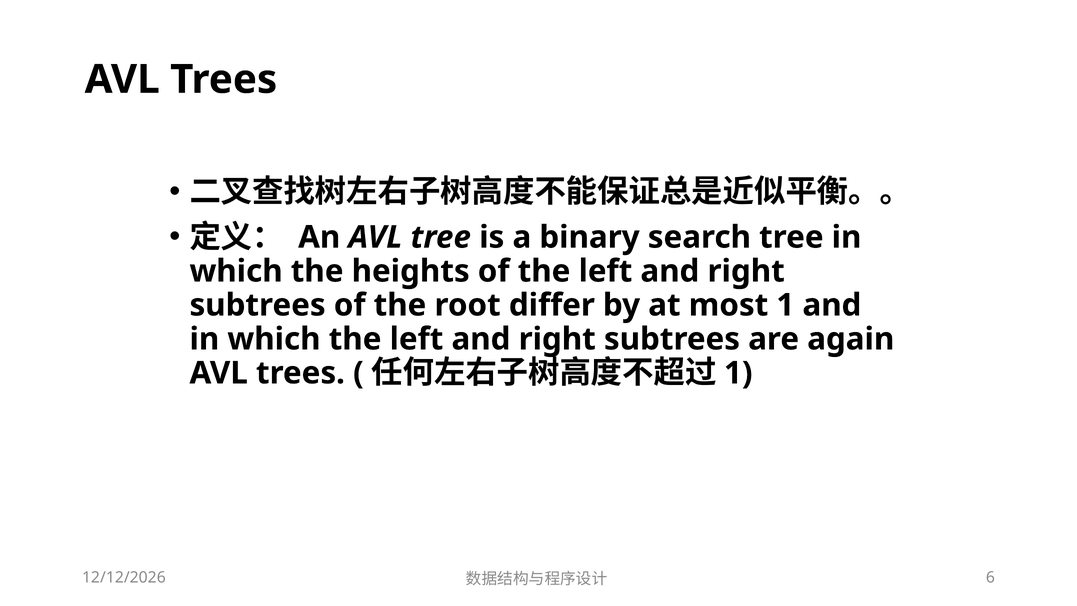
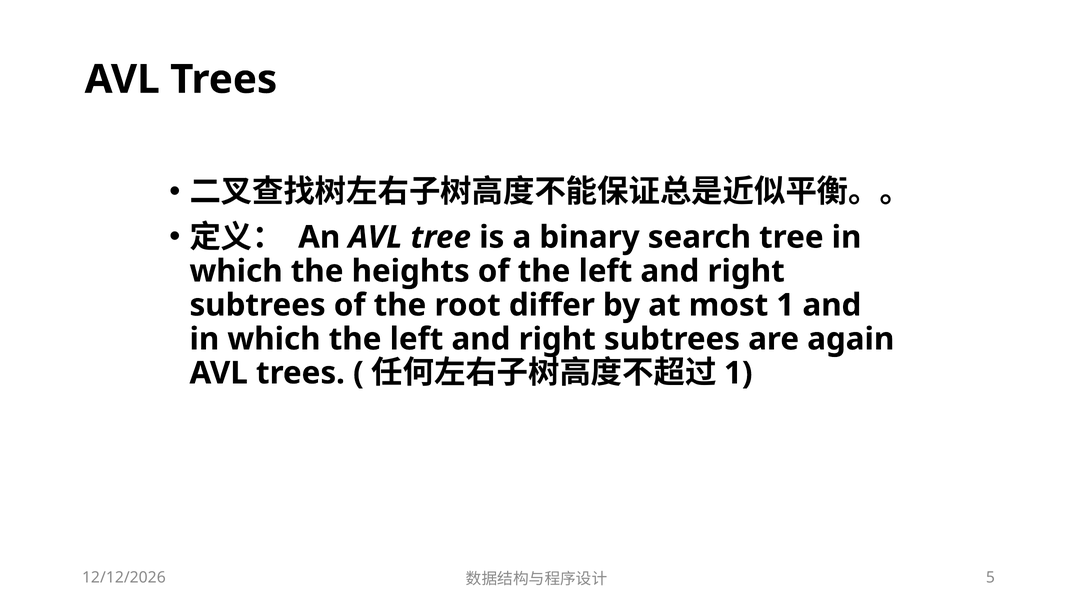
6: 6 -> 5
